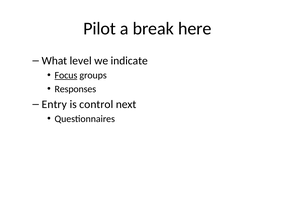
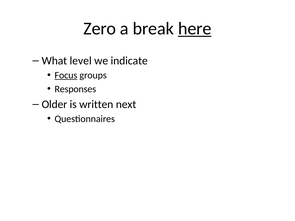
Pilot: Pilot -> Zero
here underline: none -> present
Entry: Entry -> Older
control: control -> written
